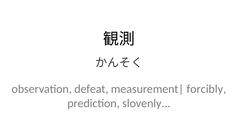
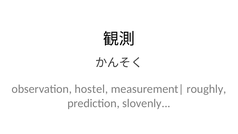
defeat: defeat -> hostel
forcibly: forcibly -> roughly
